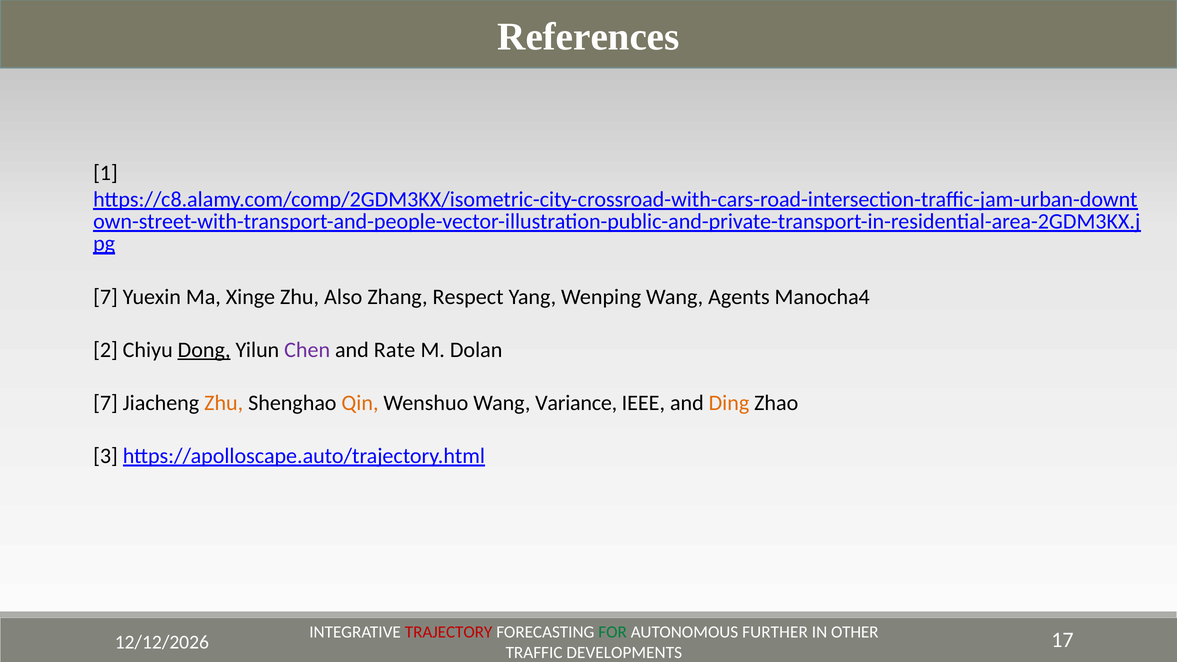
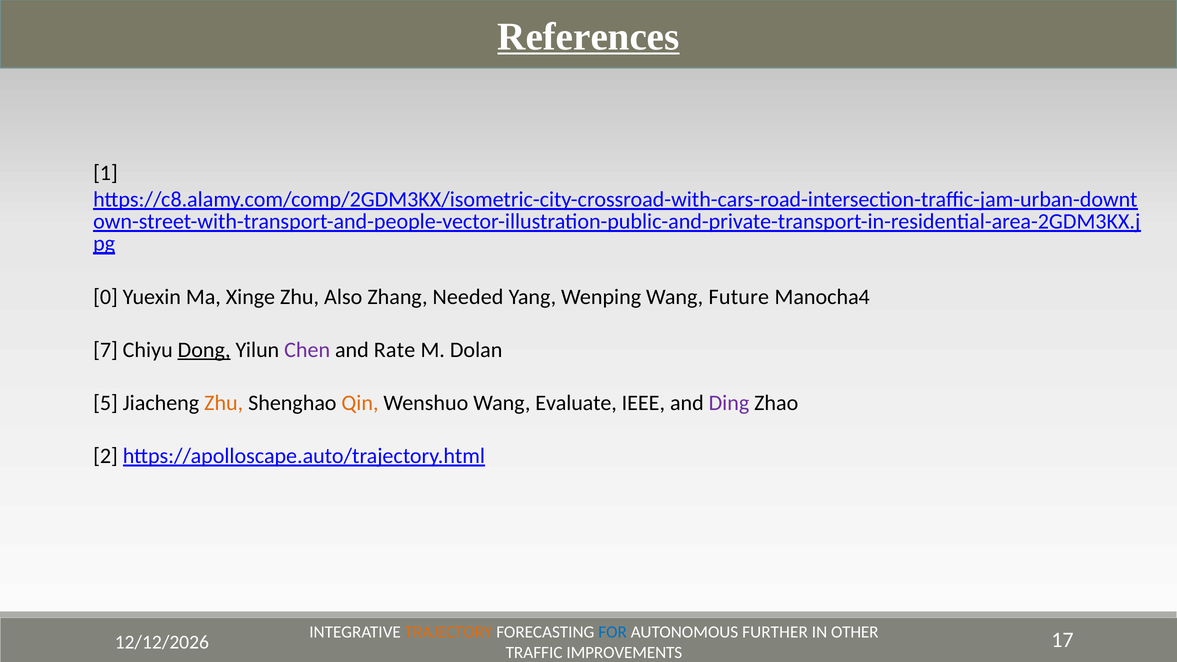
References underline: none -> present
7 at (106, 297): 7 -> 0
Respect: Respect -> Needed
Agents: Agents -> Future
2: 2 -> 7
7 at (106, 403): 7 -> 5
Variance: Variance -> Evaluate
Ding colour: orange -> purple
3: 3 -> 2
TRAJECTORY colour: red -> orange
FOR colour: green -> blue
DEVELOPMENTS: DEVELOPMENTS -> IMPROVEMENTS
